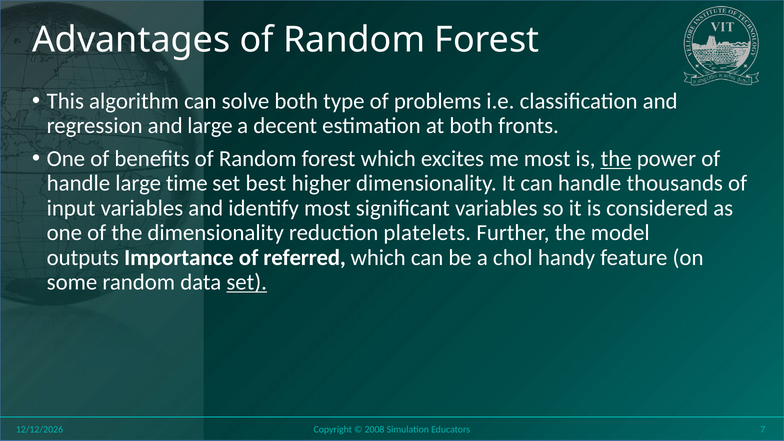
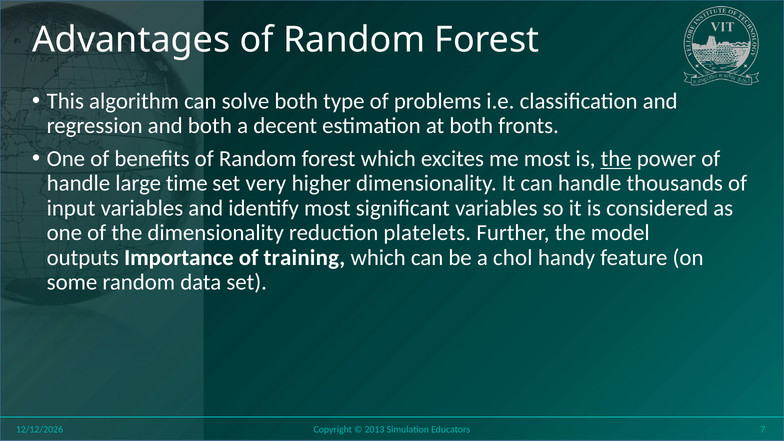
and large: large -> both
best: best -> very
referred: referred -> training
set at (247, 282) underline: present -> none
2008: 2008 -> 2013
